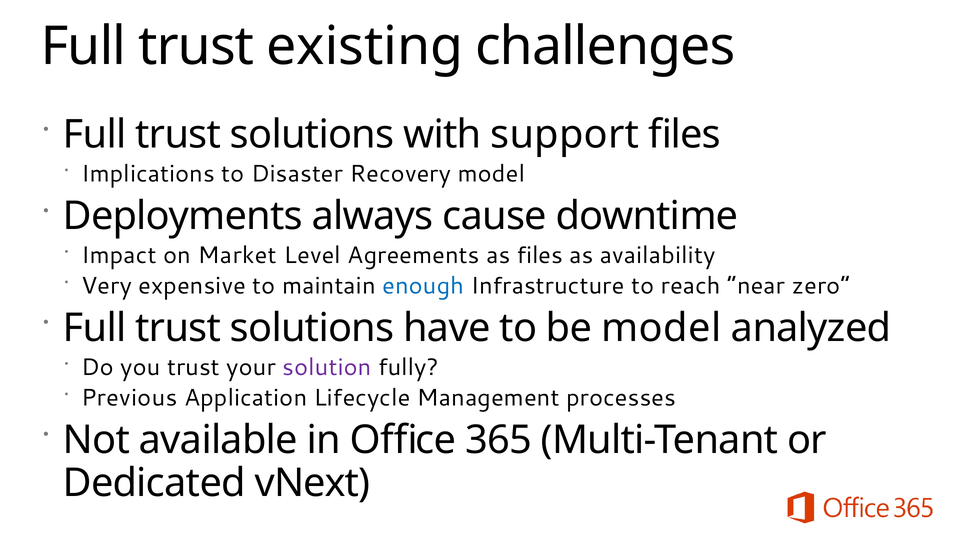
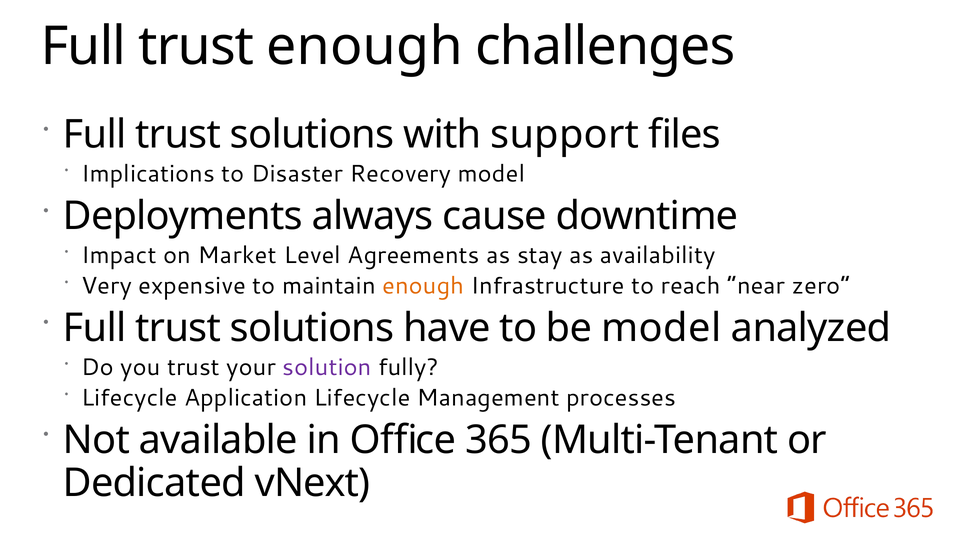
trust existing: existing -> enough
as files: files -> stay
enough at (423, 286) colour: blue -> orange
Previous at (129, 398): Previous -> Lifecycle
